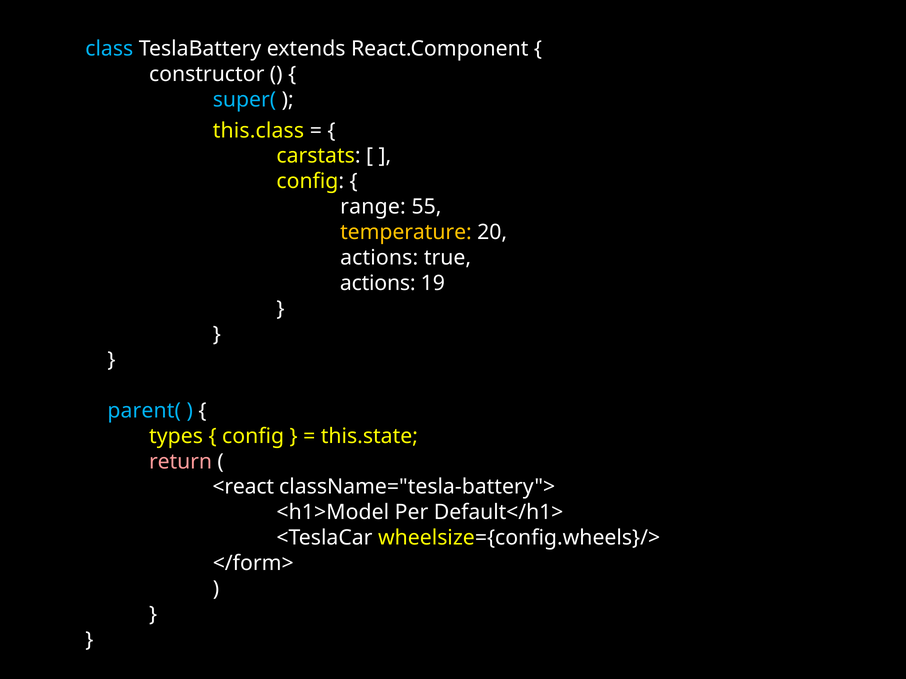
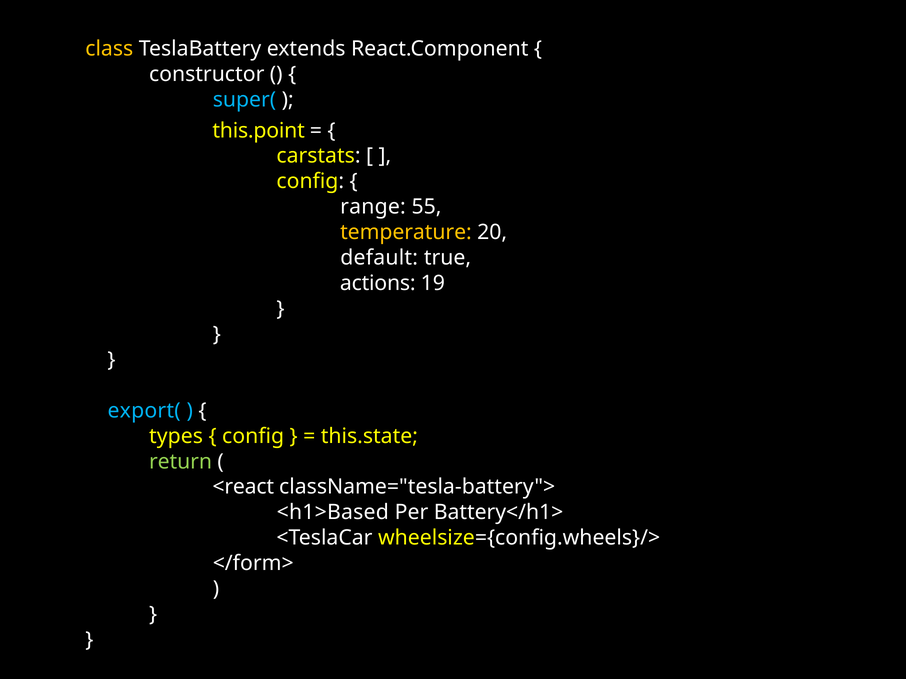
class colour: light blue -> yellow
this.class: this.class -> this.point
actions at (379, 258): actions -> default
parent(: parent( -> export(
return colour: pink -> light green
<h1>Model: <h1>Model -> <h1>Based
Default</h1>: Default</h1> -> Battery</h1>
